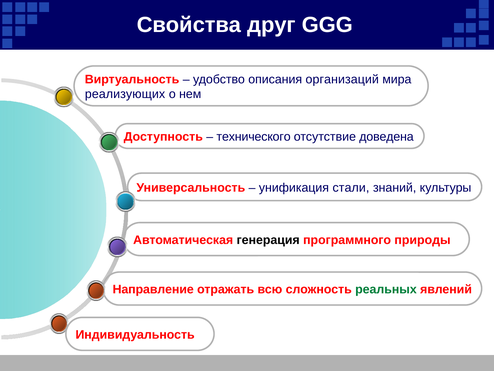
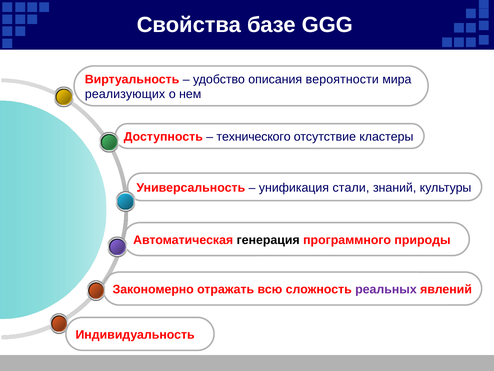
друг: друг -> базе
организаций: организаций -> вероятности
доведена: доведена -> кластеры
Направление: Направление -> Закономерно
реальных colour: green -> purple
